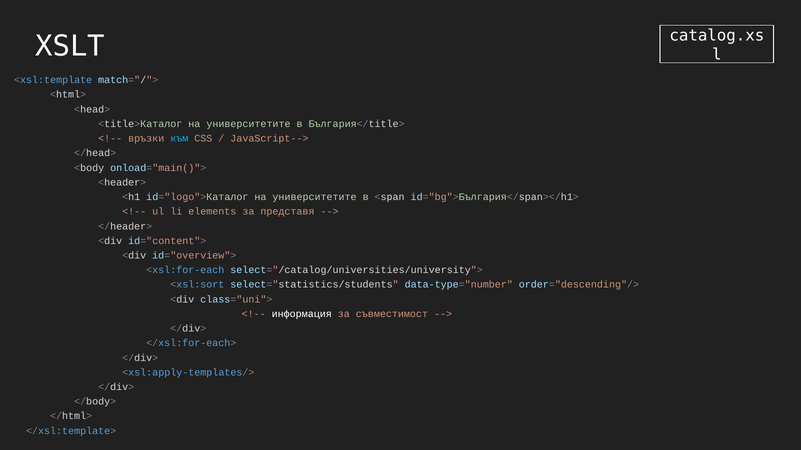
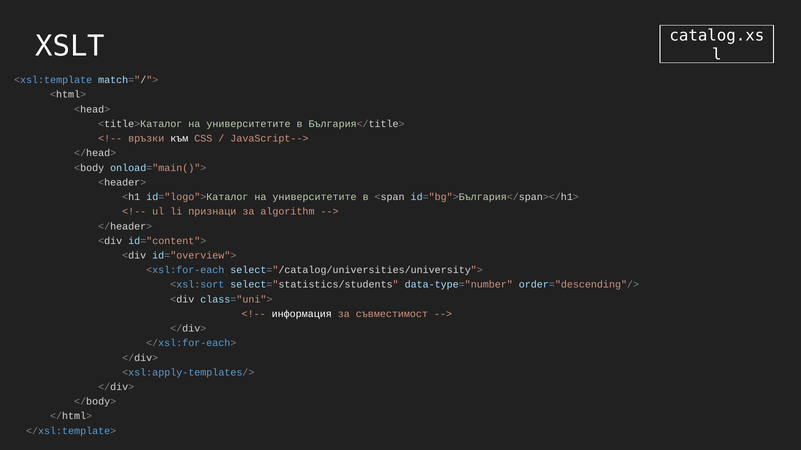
към colour: light blue -> white
elements: elements -> признаци
представя: представя -> algorithm
